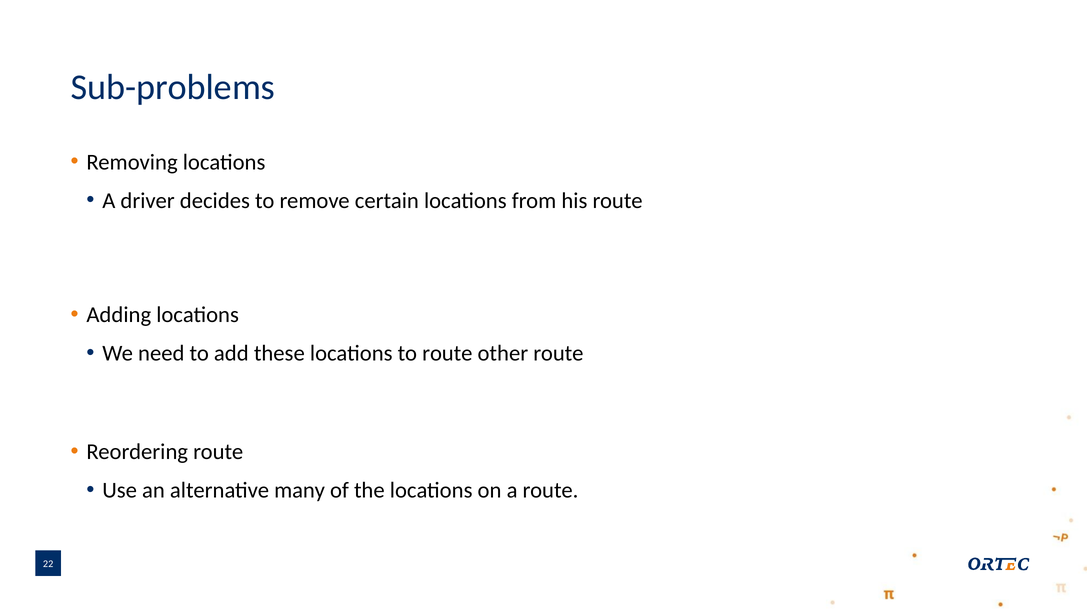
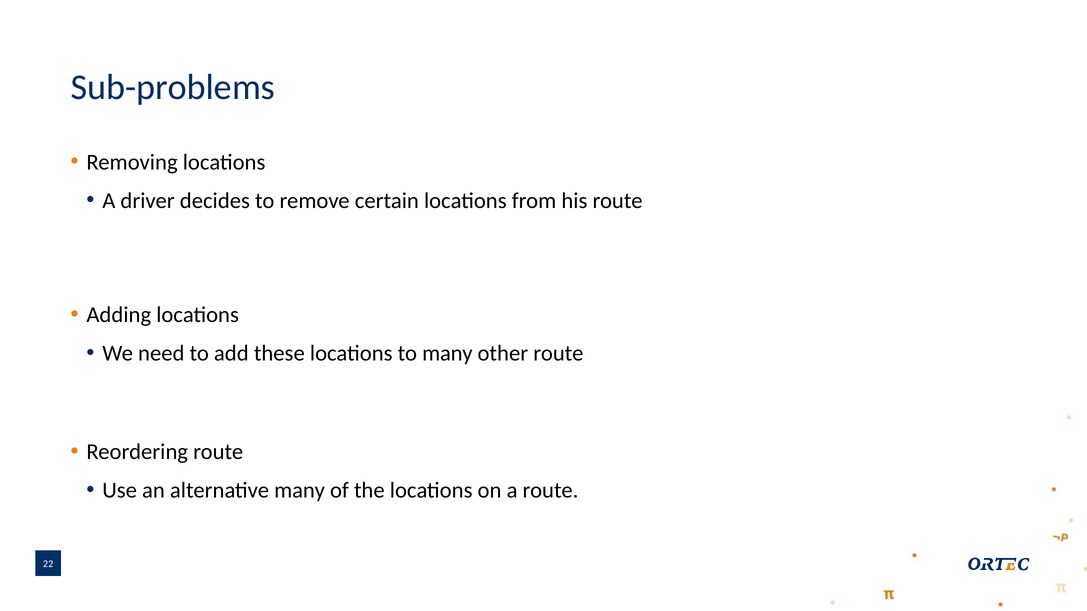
to route: route -> many
